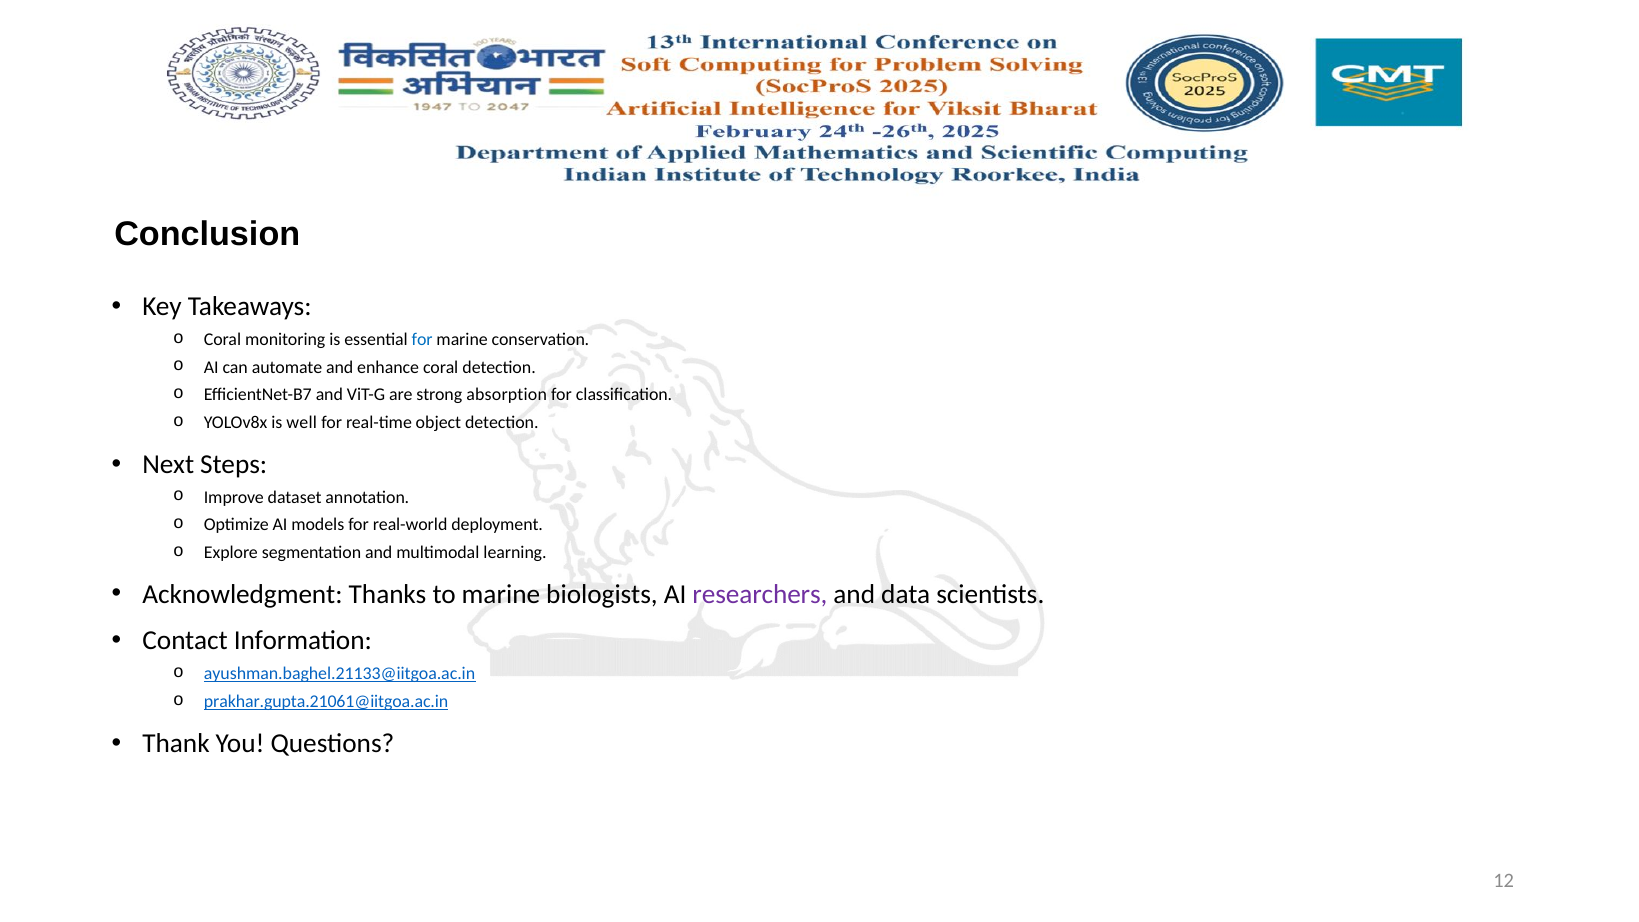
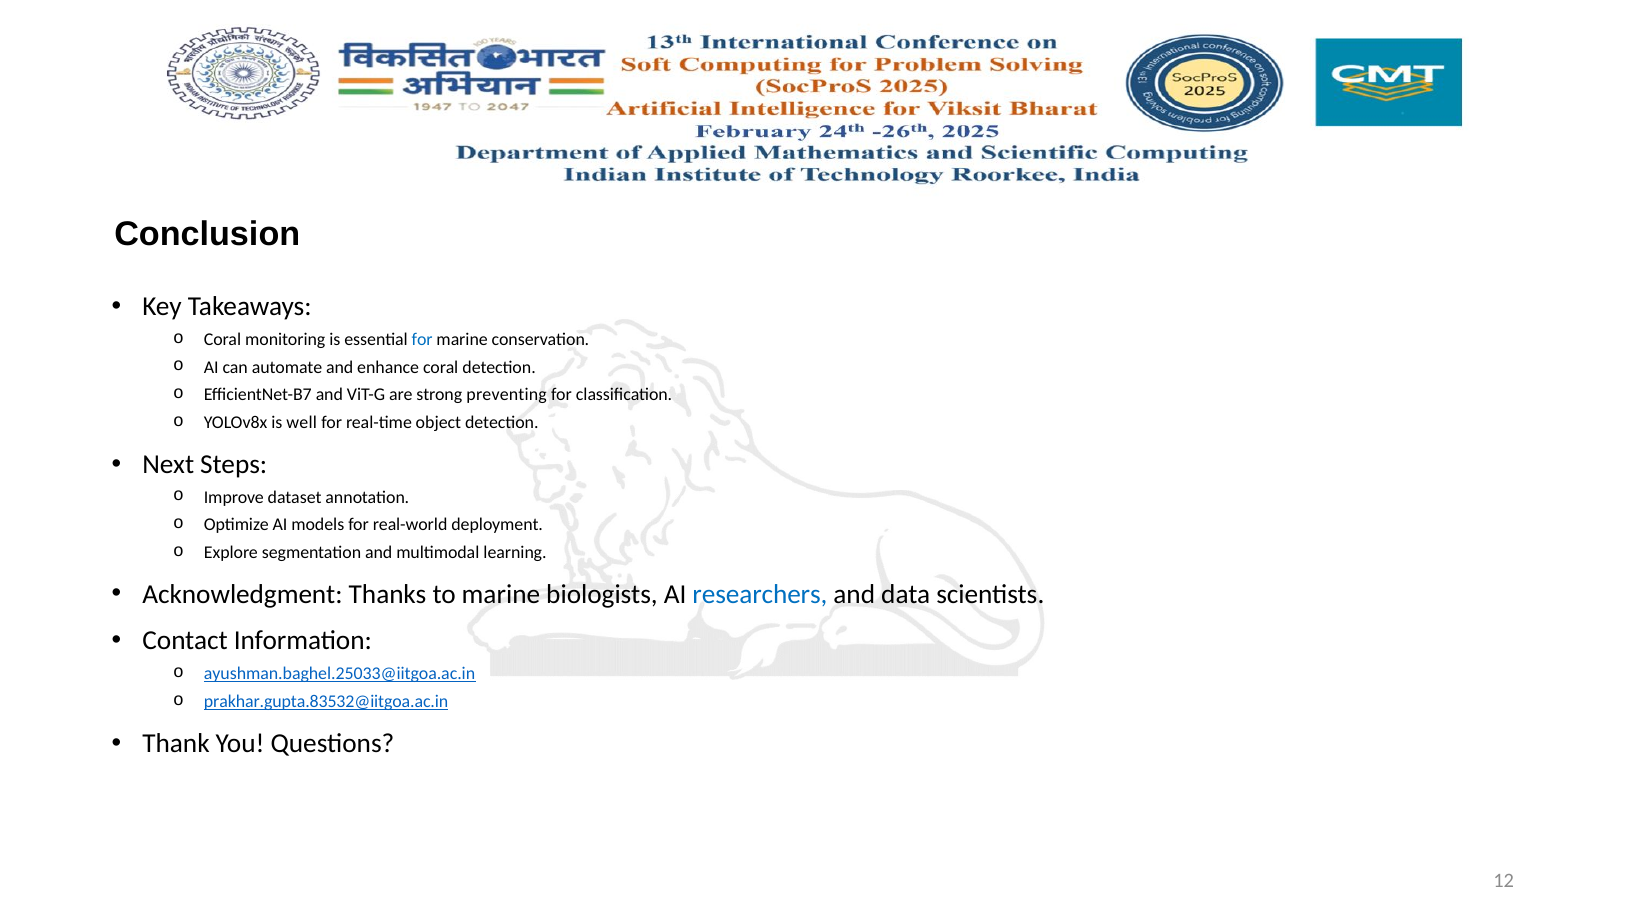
absorption: absorption -> preventing
researchers colour: purple -> blue
ayushman.baghel.21133@iitgoa.ac.in: ayushman.baghel.21133@iitgoa.ac.in -> ayushman.baghel.25033@iitgoa.ac.in
prakhar.gupta.21061@iitgoa.ac.in: prakhar.gupta.21061@iitgoa.ac.in -> prakhar.gupta.83532@iitgoa.ac.in
